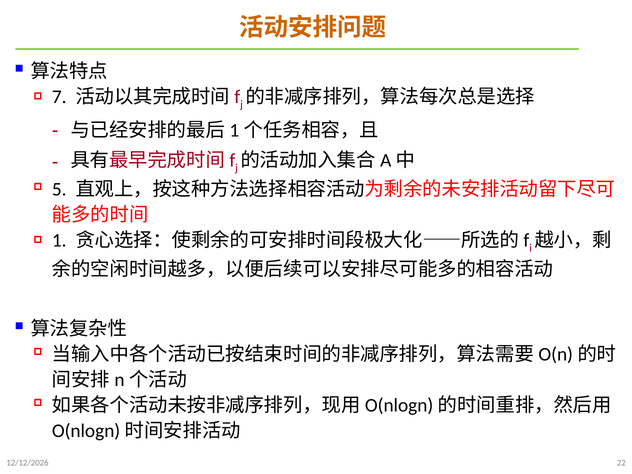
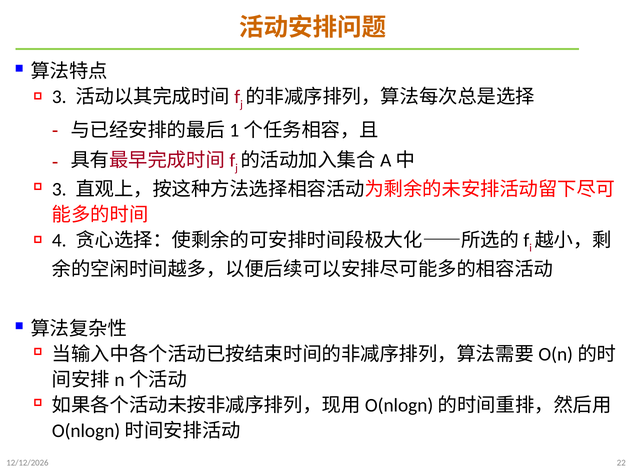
7 at (59, 97): 7 -> 3
5 at (59, 189): 5 -> 3
1: 1 -> 4
